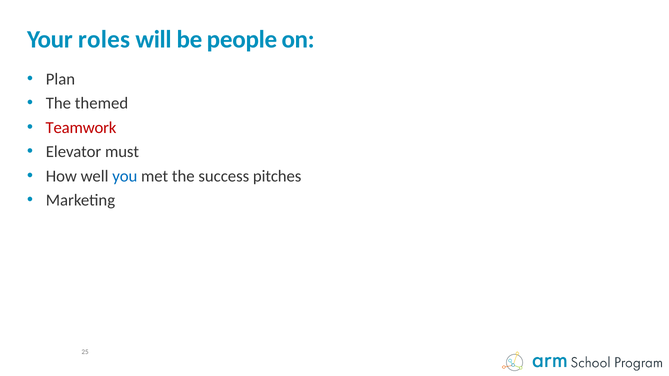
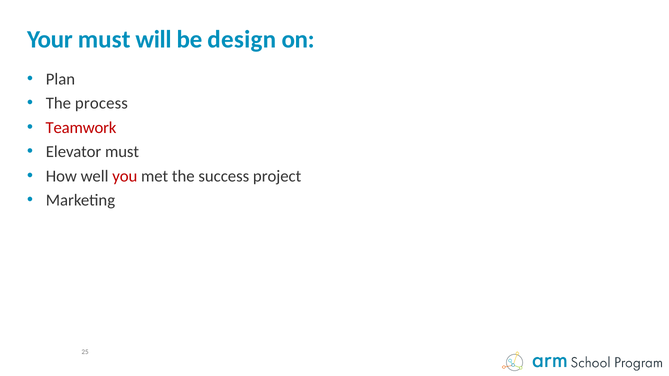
Your roles: roles -> must
people: people -> design
themed: themed -> process
you colour: blue -> red
pitches: pitches -> project
